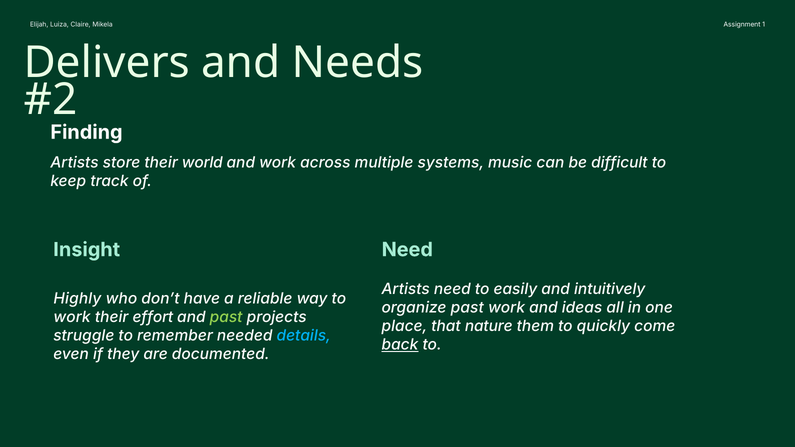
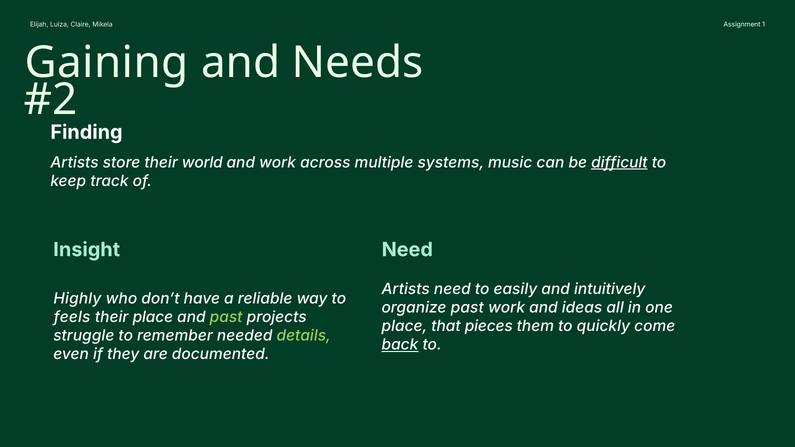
Delivers: Delivers -> Gaining
difficult underline: none -> present
work at (72, 317): work -> feels
their effort: effort -> place
nature: nature -> pieces
details colour: light blue -> light green
